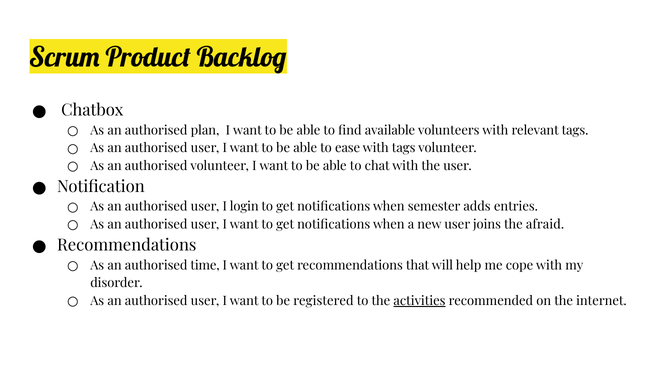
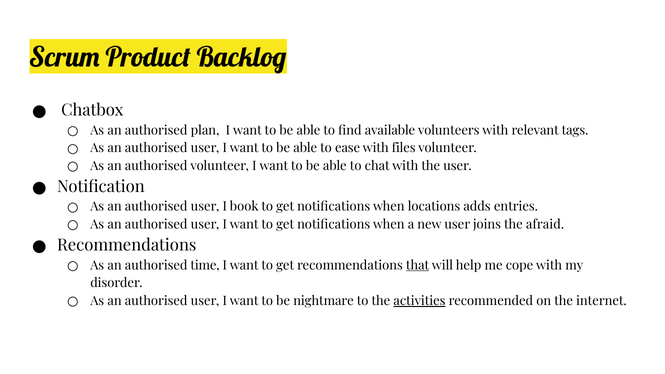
with tags: tags -> files
login: login -> book
semester: semester -> locations
that underline: none -> present
registered: registered -> nightmare
